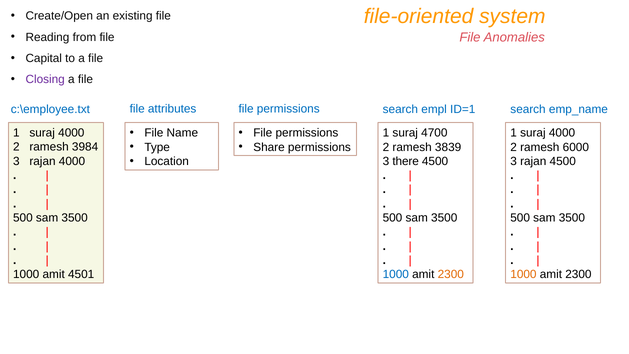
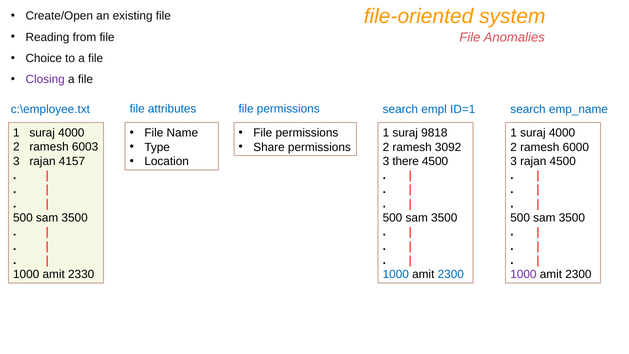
Capital: Capital -> Choice
4700: 4700 -> 9818
3984: 3984 -> 6003
3839: 3839 -> 3092
rajan 4000: 4000 -> 4157
4501: 4501 -> 2330
2300 at (451, 274) colour: orange -> blue
1000 at (523, 274) colour: orange -> purple
